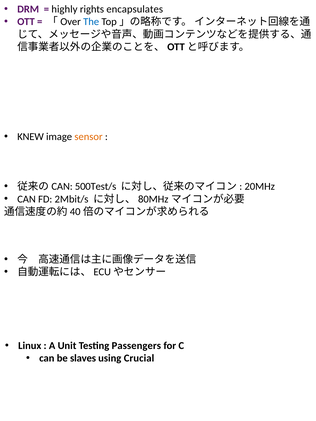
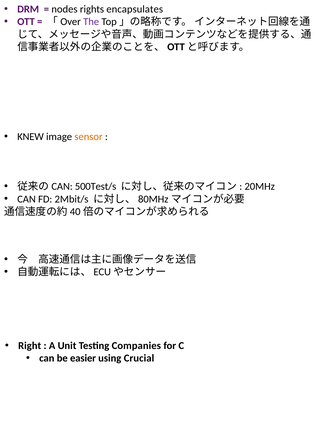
highly: highly -> nodes
The colour: blue -> purple
Linux: Linux -> Right
Passengers: Passengers -> Companies
slaves: slaves -> easier
